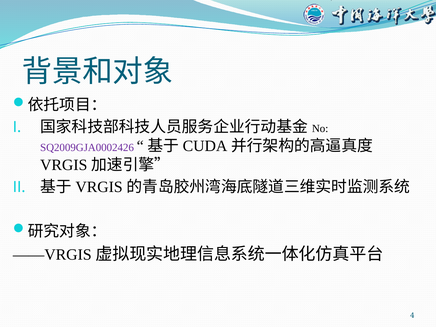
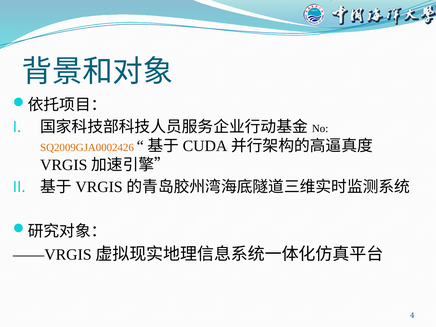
SQ2009GJA0002426 colour: purple -> orange
